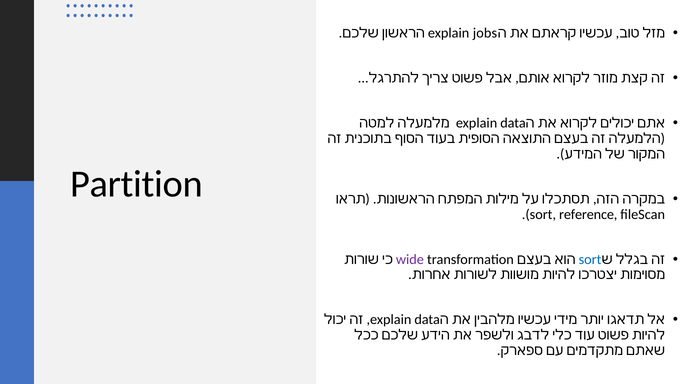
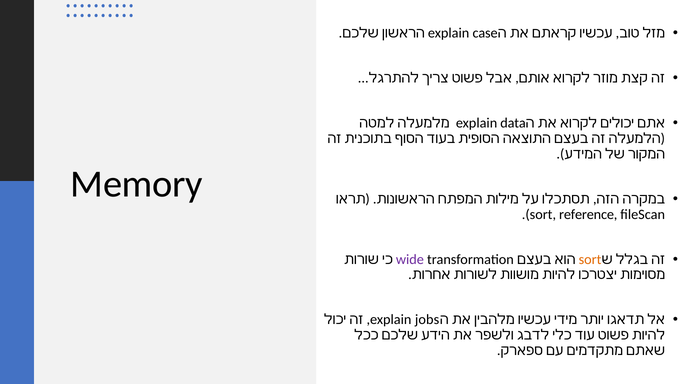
jobs: jobs -> case
Partition: Partition -> Memory
sort at (590, 260) colour: blue -> orange
data at (427, 320): data -> jobs
